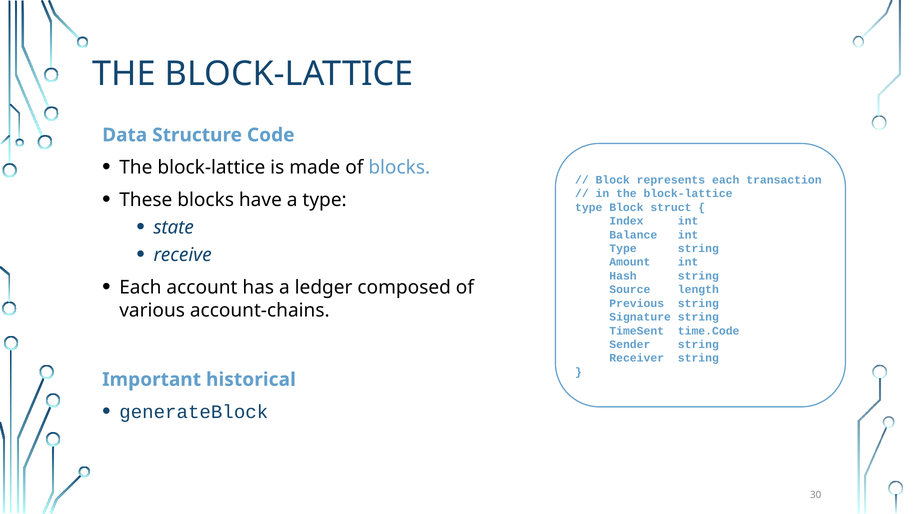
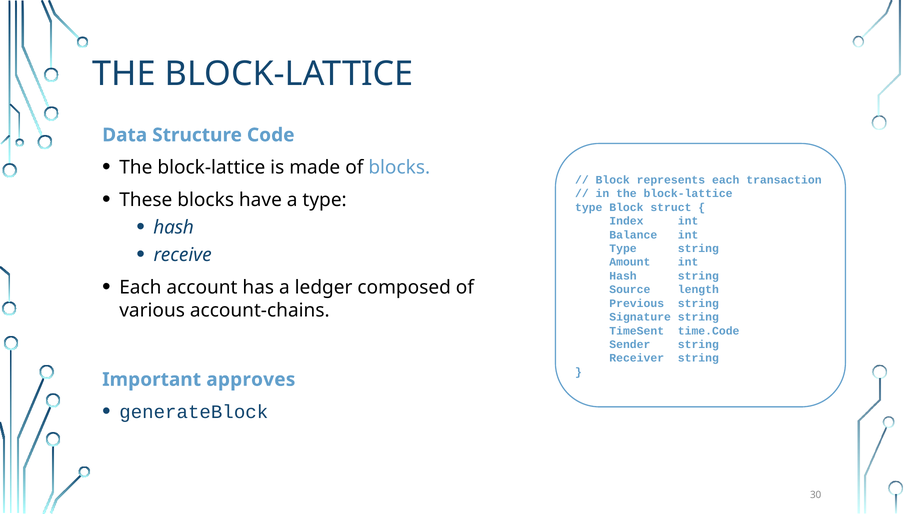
state at (174, 227): state -> hash
historical: historical -> approves
